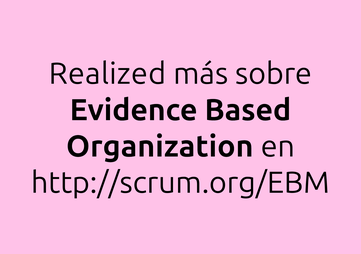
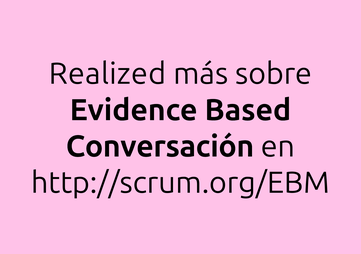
Organization: Organization -> Conversación
